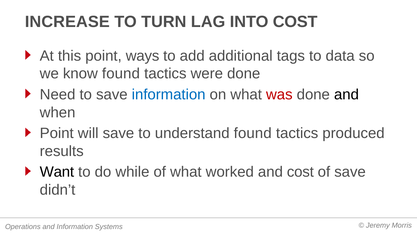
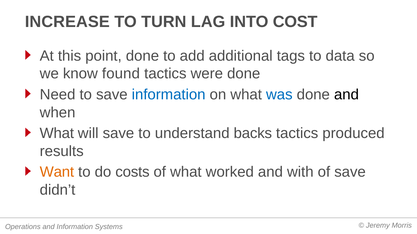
point ways: ways -> done
was colour: red -> blue
Point at (57, 134): Point -> What
understand found: found -> backs
Want colour: black -> orange
while: while -> costs
and cost: cost -> with
